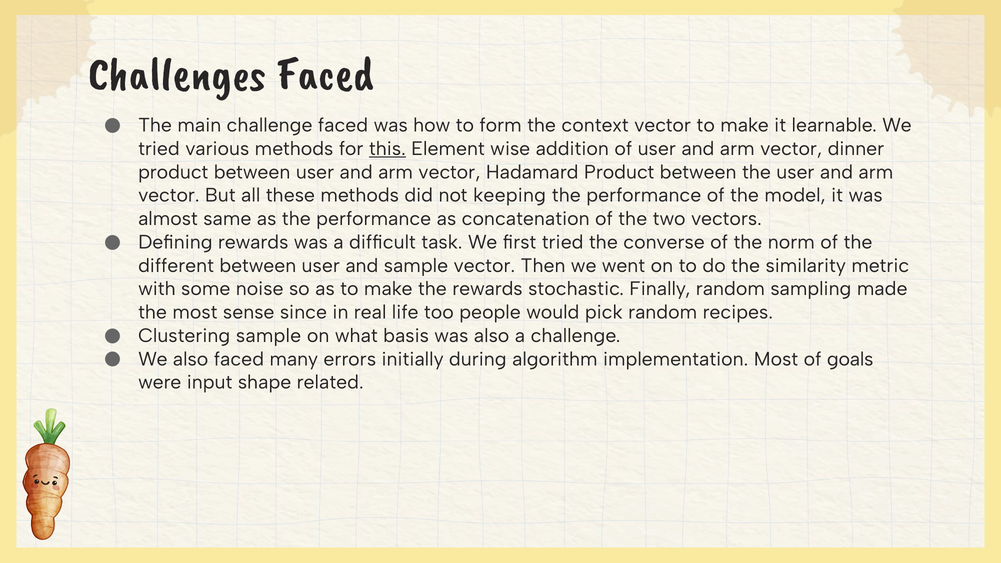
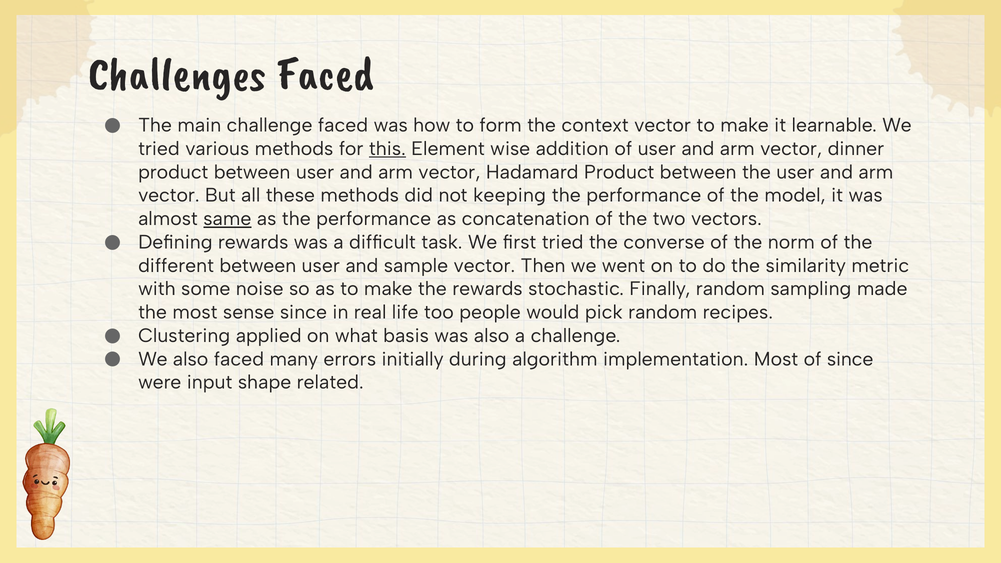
same underline: none -> present
Clustering sample: sample -> applied
of goals: goals -> since
